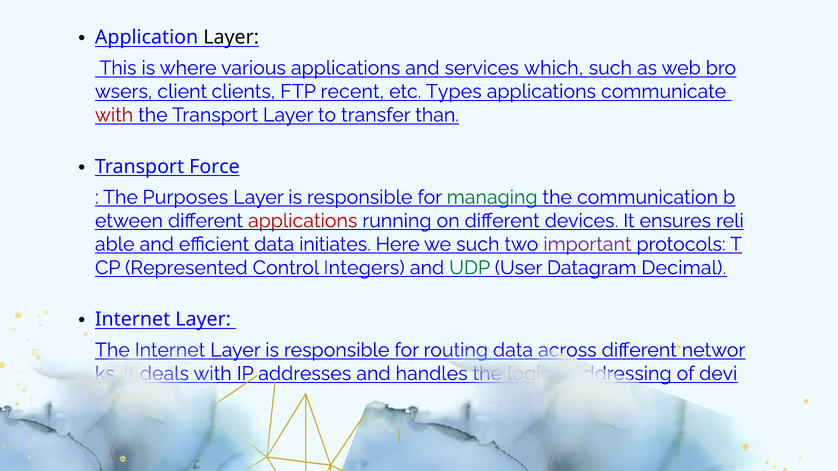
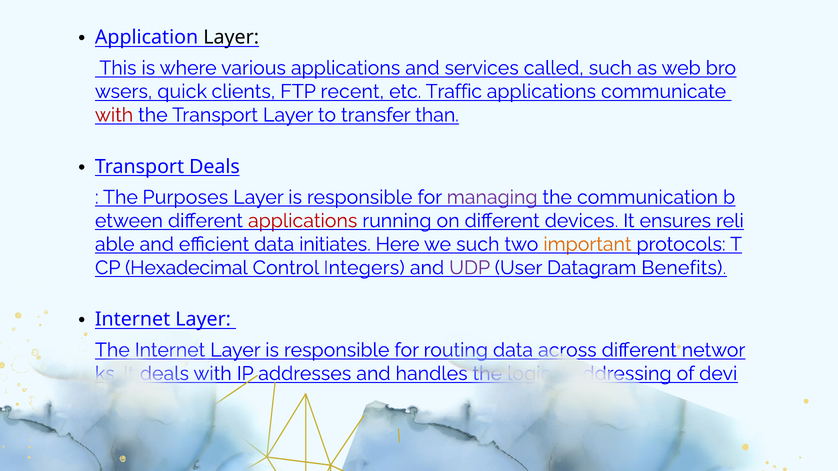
which: which -> called
client: client -> quick
Types: Types -> Traffic
Force at (214, 167): Force -> Deals
managing colour: green -> purple
important colour: purple -> orange
Represented: Represented -> Hexadecimal
UDP colour: green -> purple
Decimal: Decimal -> Benefits
